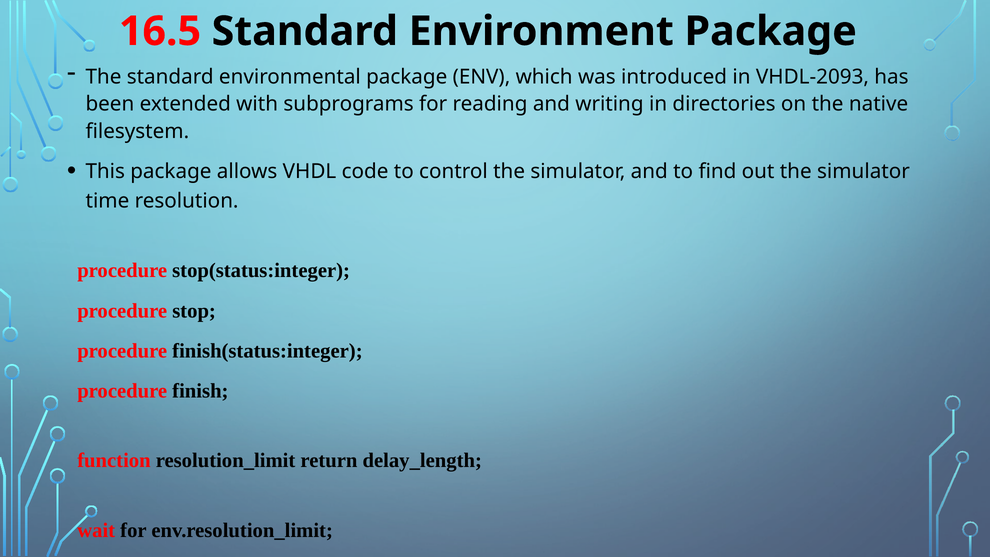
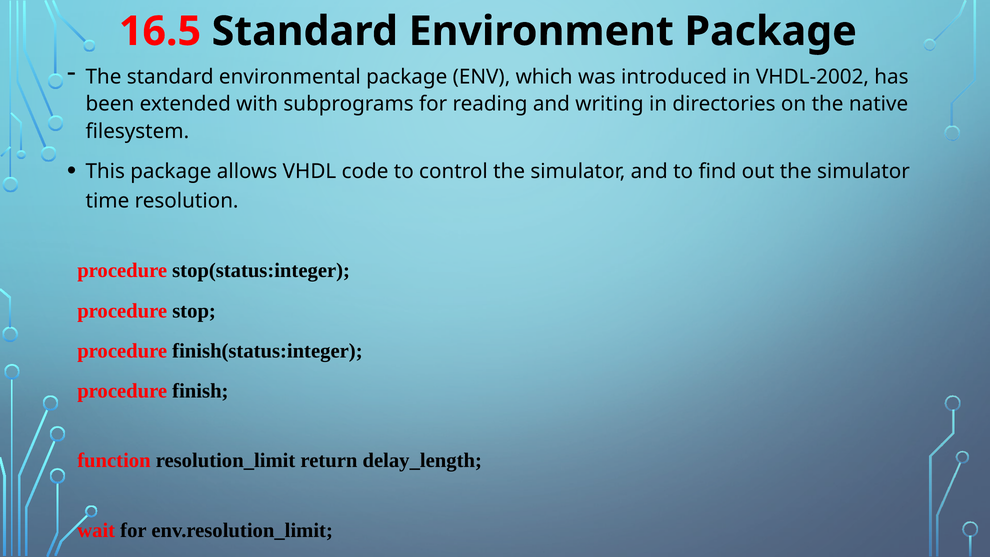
VHDL-2093: VHDL-2093 -> VHDL-2002
